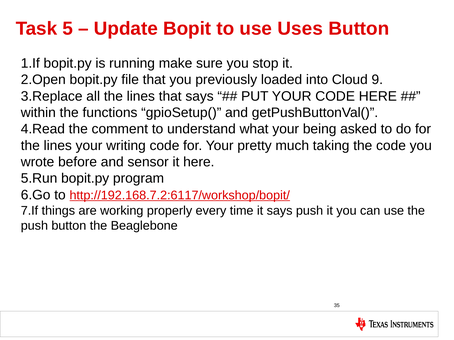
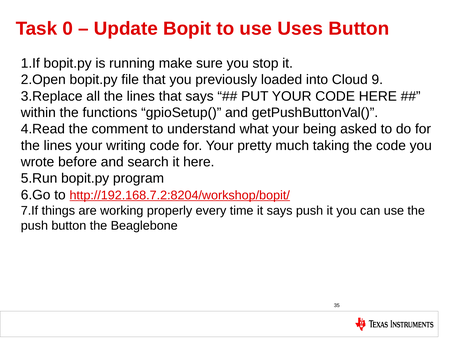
5: 5 -> 0
sensor: sensor -> search
http://192.168.7.2:6117/workshop/bopit/: http://192.168.7.2:6117/workshop/bopit/ -> http://192.168.7.2:8204/workshop/bopit/
